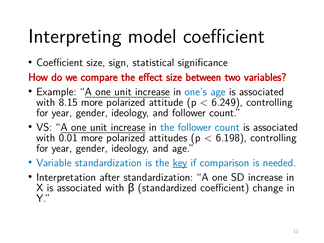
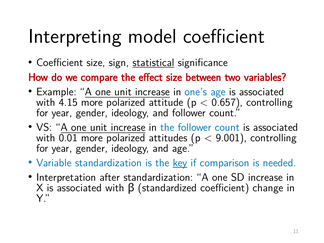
statistical underline: none -> present
8.15: 8.15 -> 4.15
6.249: 6.249 -> 0.657
6.198: 6.198 -> 9.001
